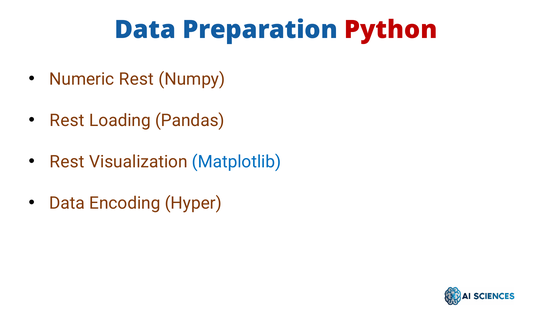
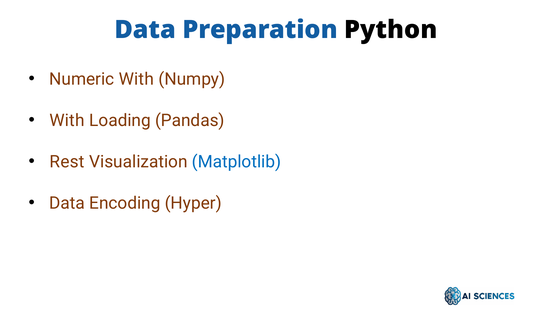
Python colour: red -> black
Numeric Rest: Rest -> With
Rest at (67, 121): Rest -> With
